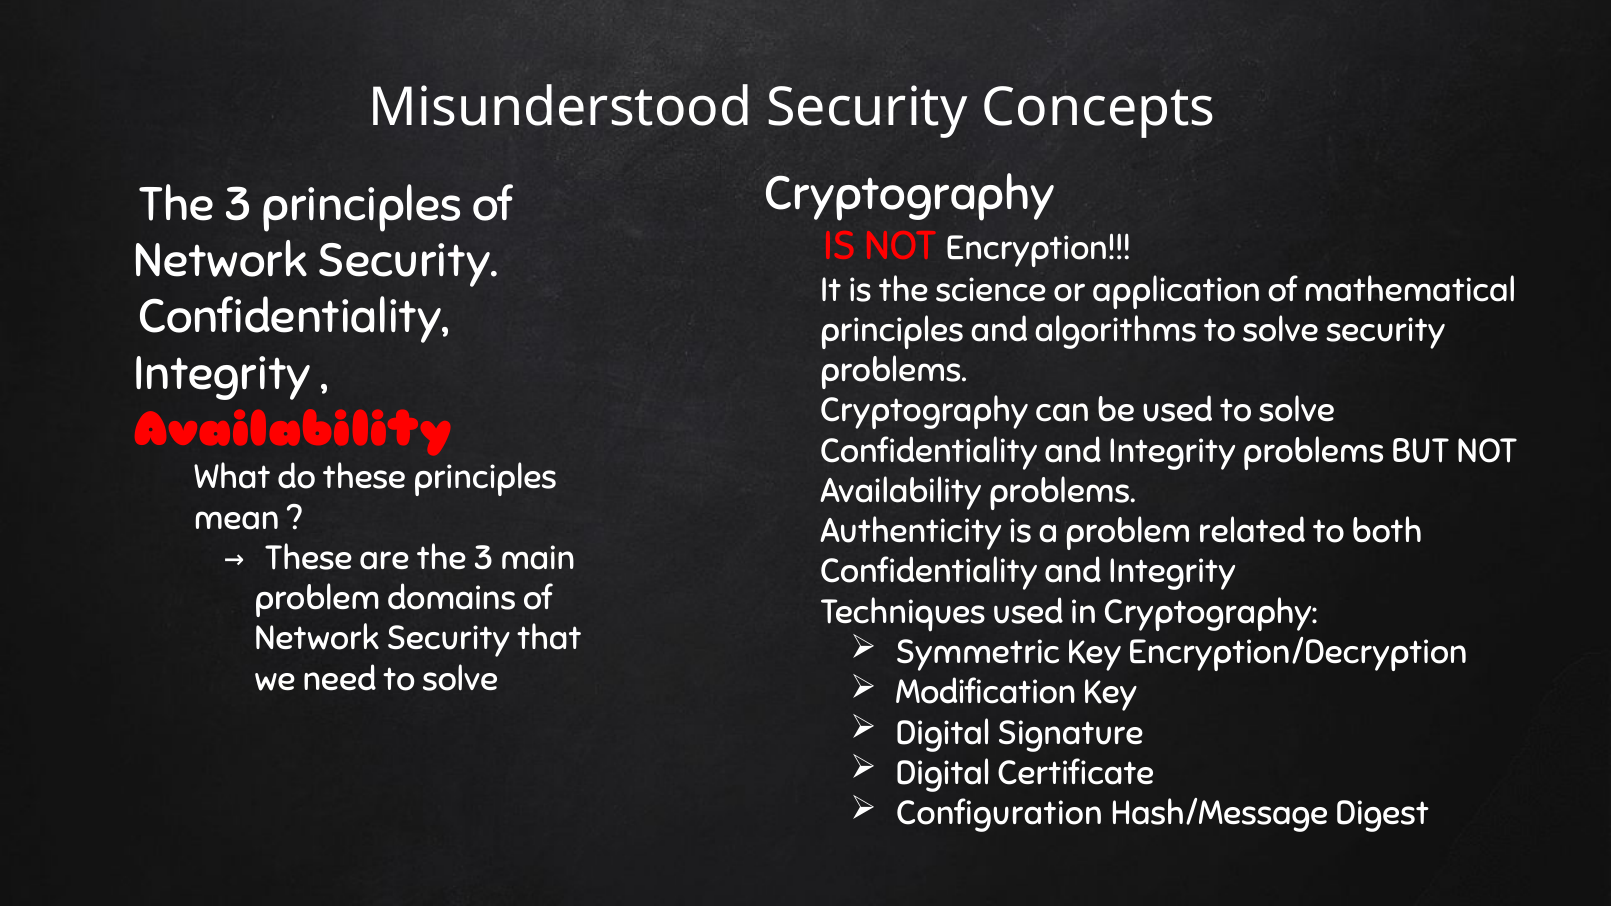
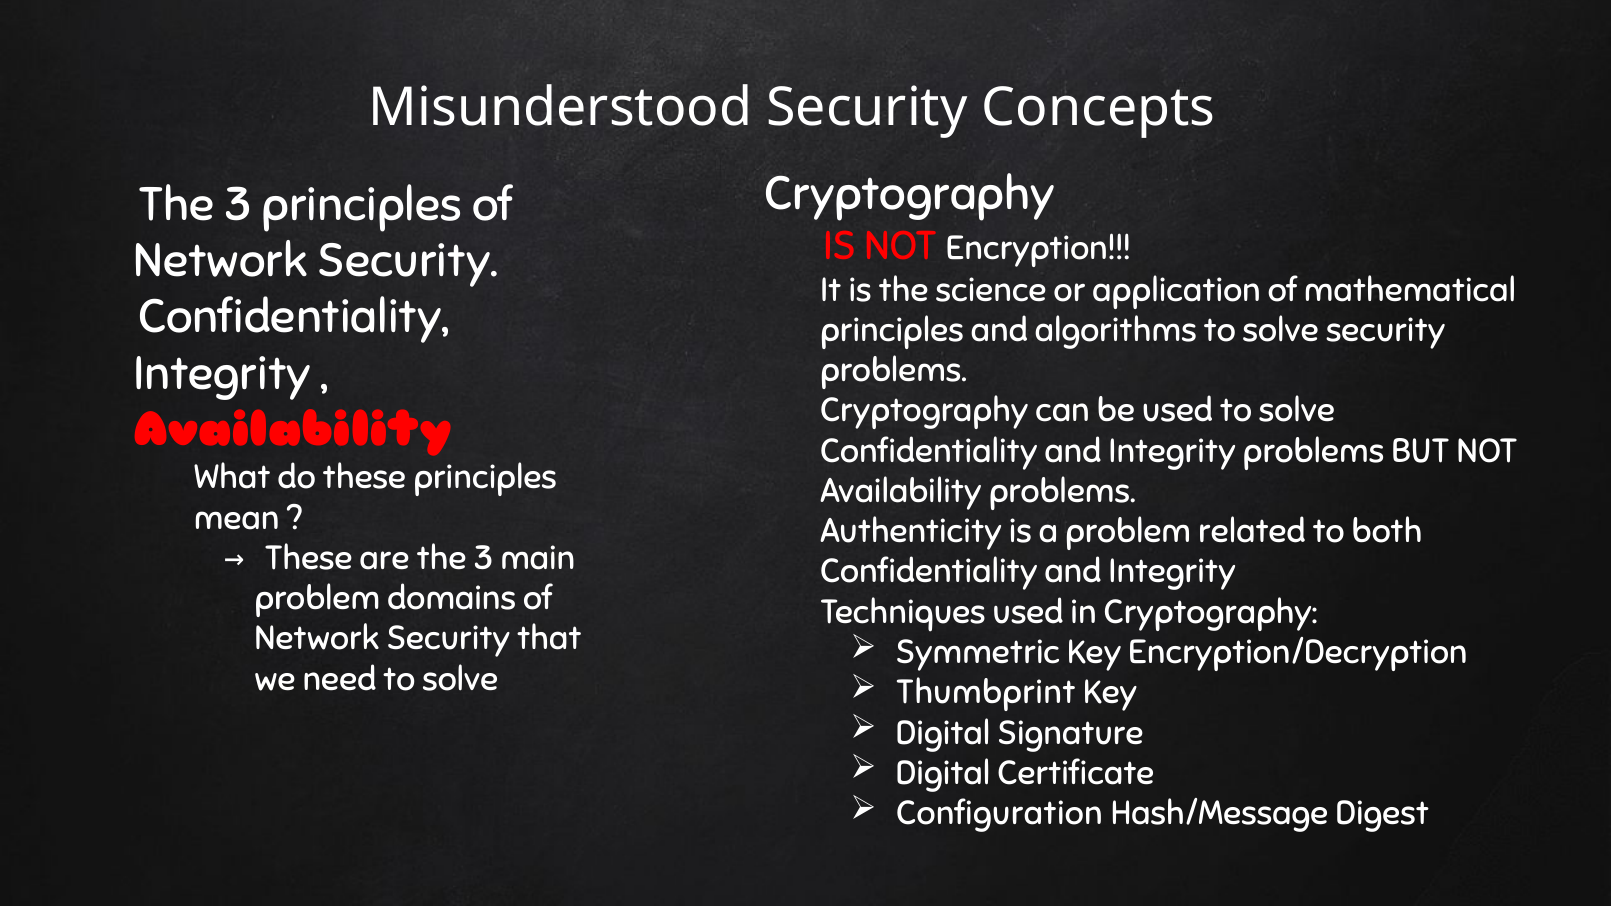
Modification: Modification -> Thumbprint
